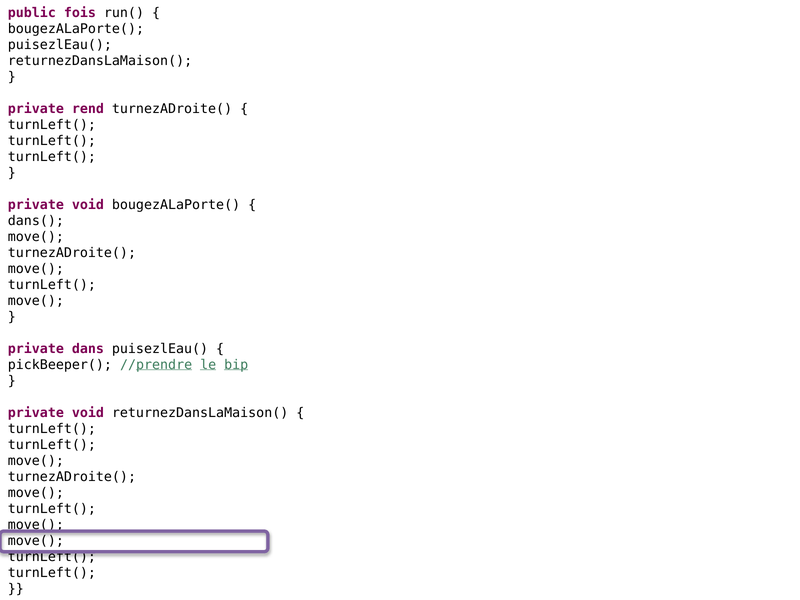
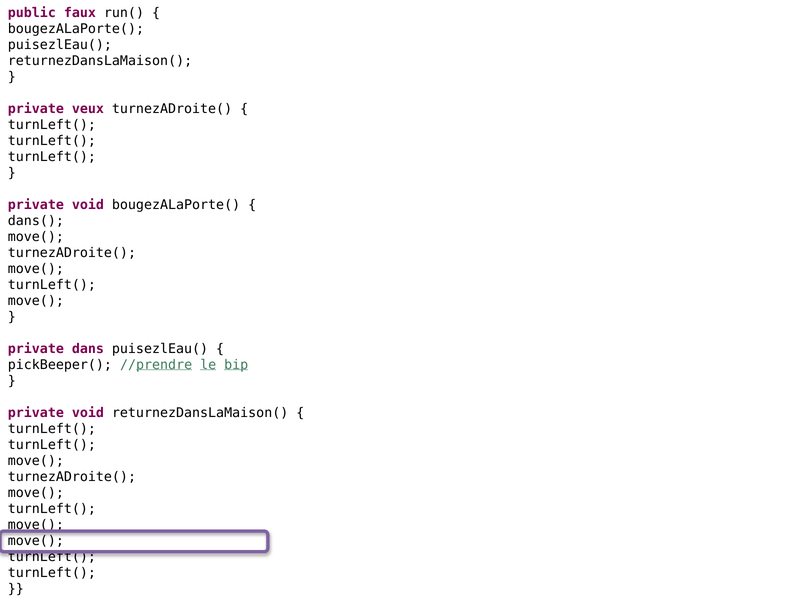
fois: fois -> faux
rend: rend -> veux
